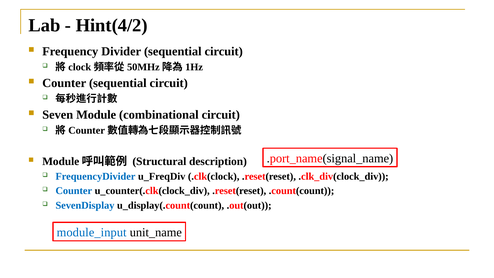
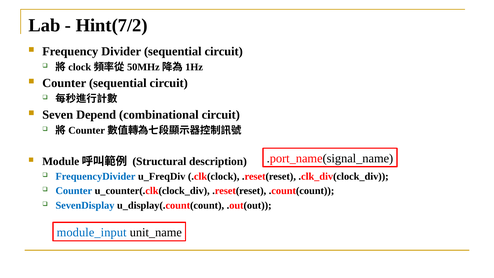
Hint(4/2: Hint(4/2 -> Hint(7/2
Module: Module -> Depend
